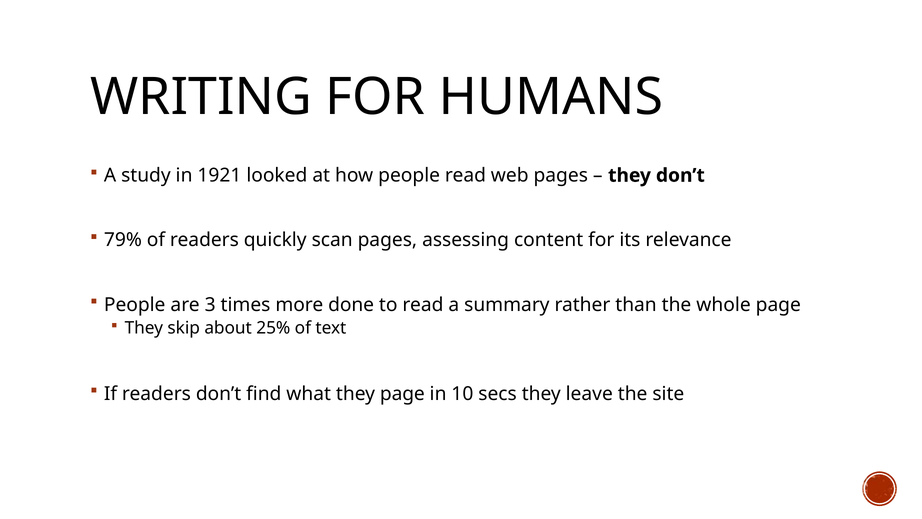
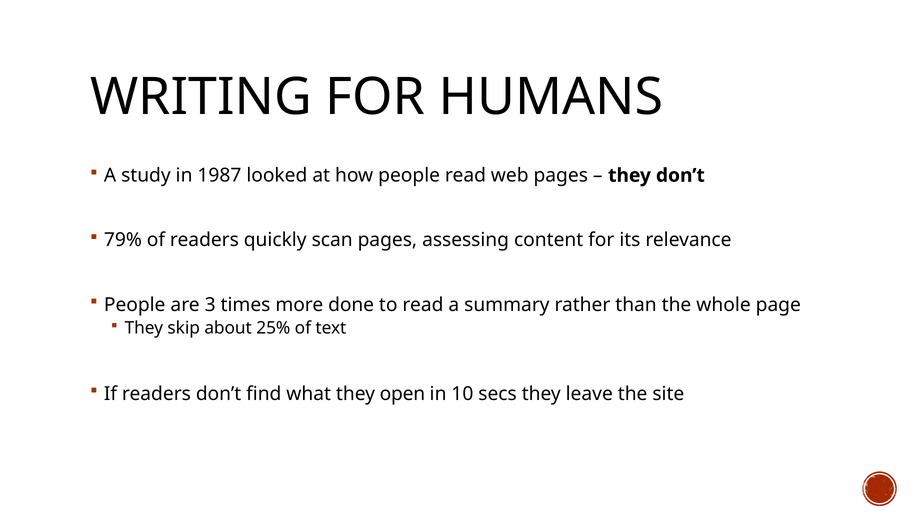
1921: 1921 -> 1987
they page: page -> open
